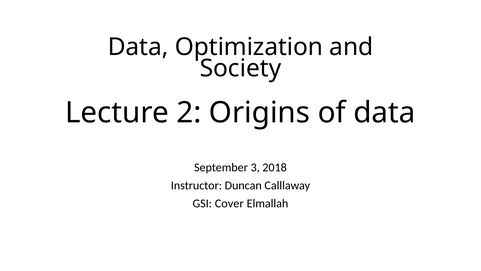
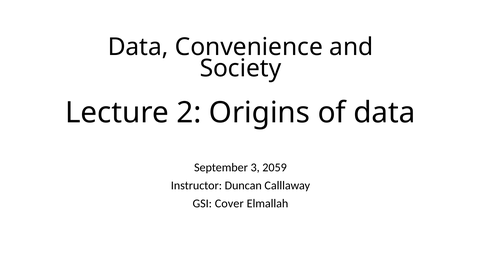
Optimization: Optimization -> Convenience
2018: 2018 -> 2059
